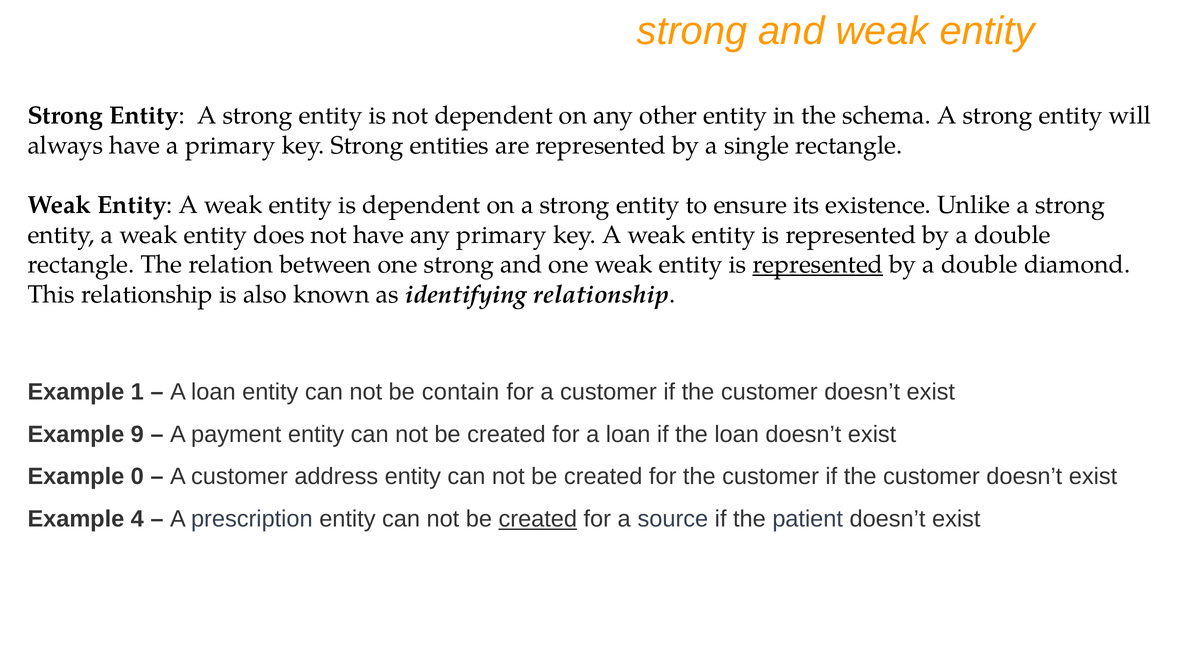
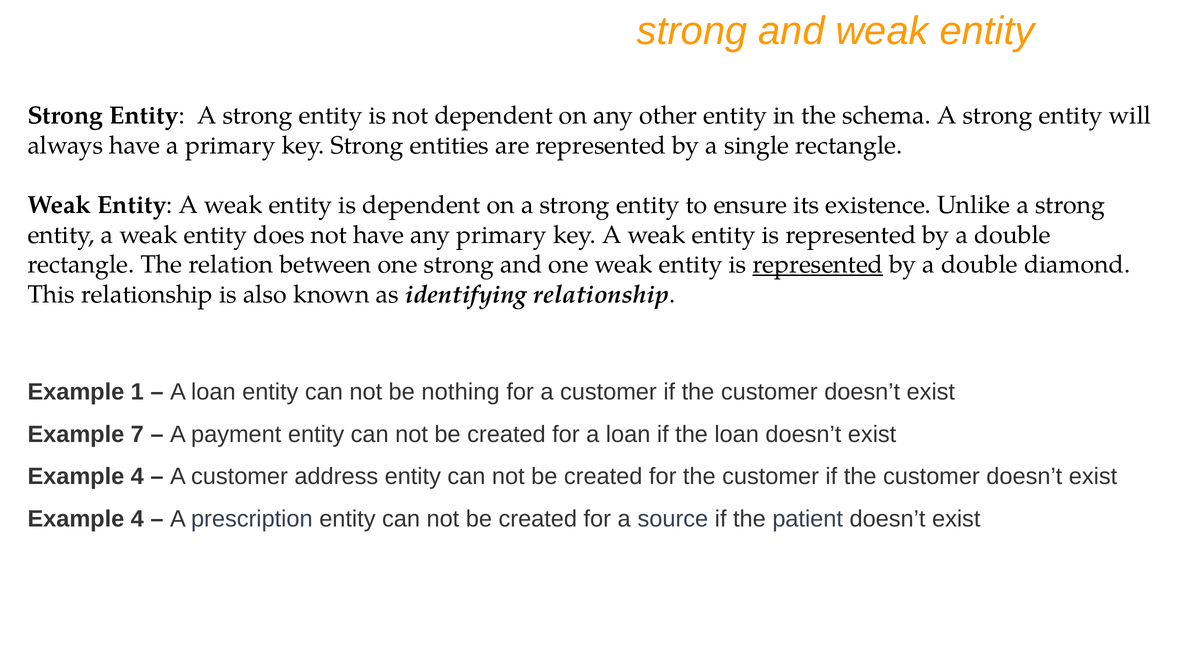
contain: contain -> nothing
9: 9 -> 7
0 at (137, 477): 0 -> 4
created at (538, 519) underline: present -> none
